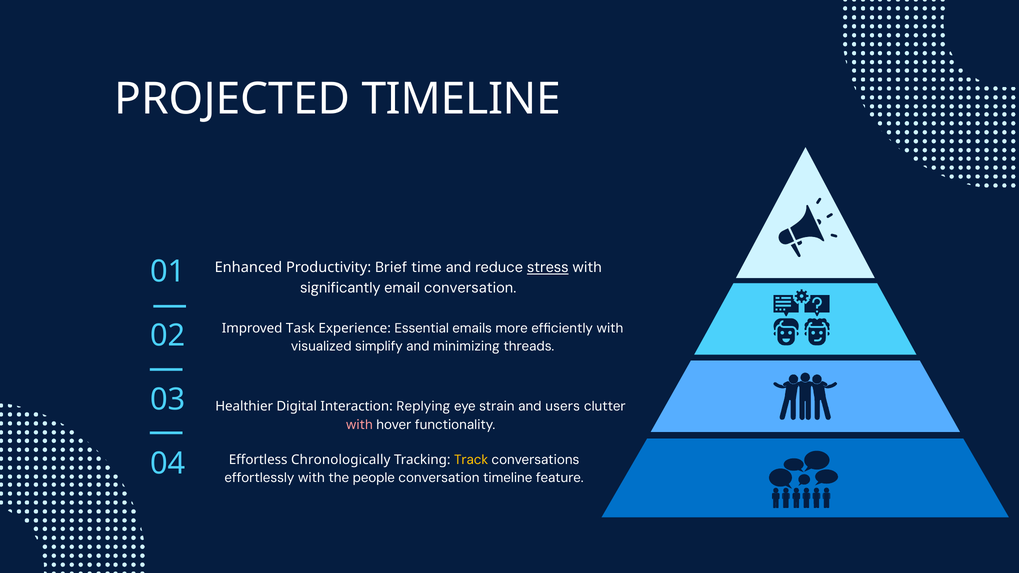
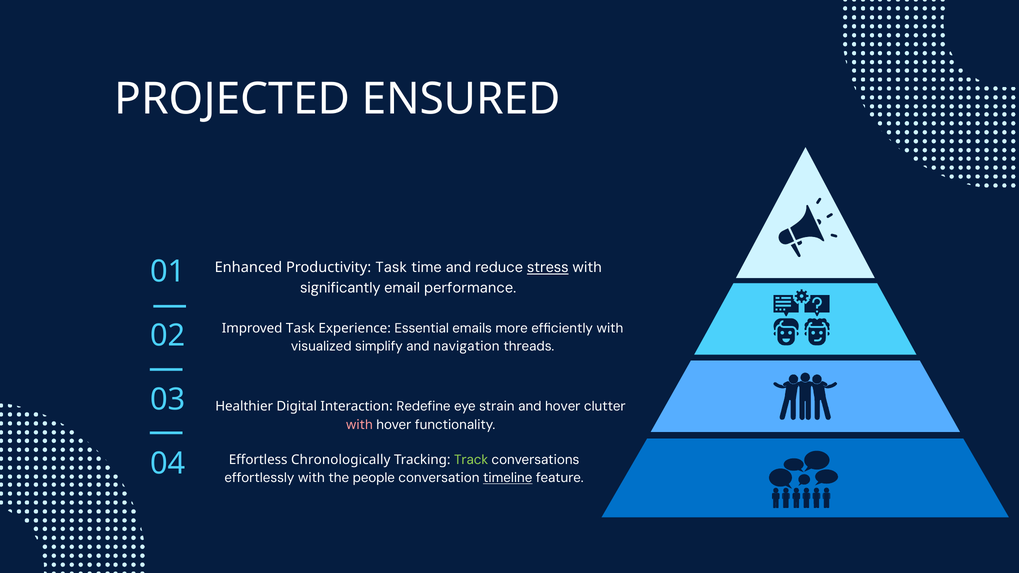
PROJECTED TIMELINE: TIMELINE -> ENSURED
Productivity Brief: Brief -> Task
email conversation: conversation -> performance
minimizing: minimizing -> navigation
Replying: Replying -> Redefine
and users: users -> hover
Track colour: yellow -> light green
timeline at (508, 478) underline: none -> present
